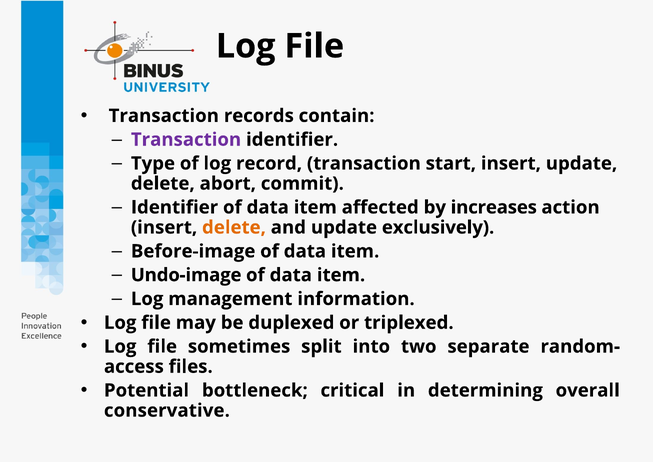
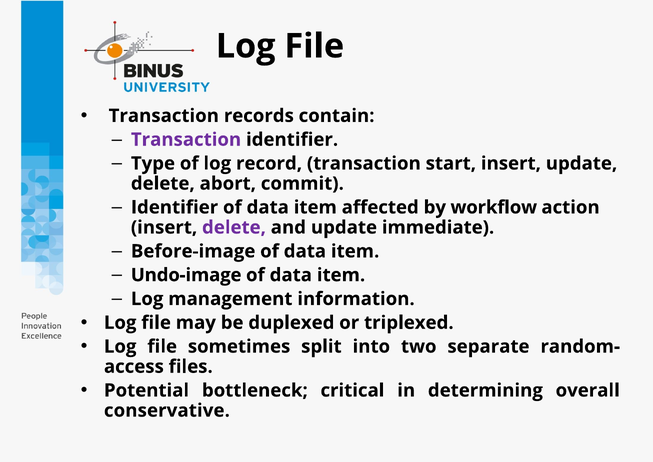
increases: increases -> workflow
delete at (234, 227) colour: orange -> purple
exclusively: exclusively -> immediate
